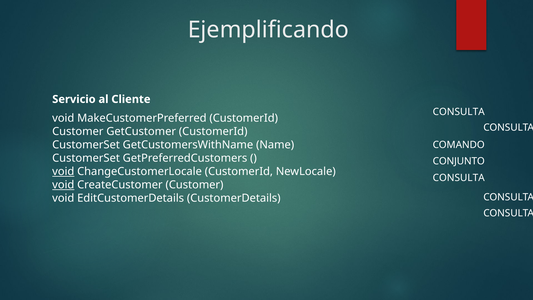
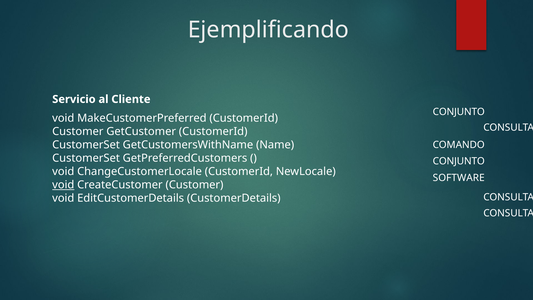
CONSULTA at (459, 112): CONSULTA -> CONJUNTO
void at (63, 171) underline: present -> none
CONSULTA at (459, 178): CONSULTA -> SOFTWARE
